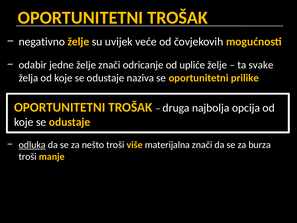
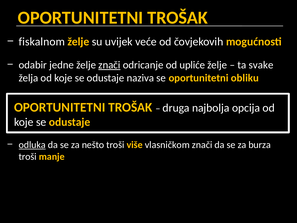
negativno: negativno -> fiskalnom
znači at (109, 65) underline: none -> present
prilike: prilike -> obliku
materijalna: materijalna -> vlasničkom
